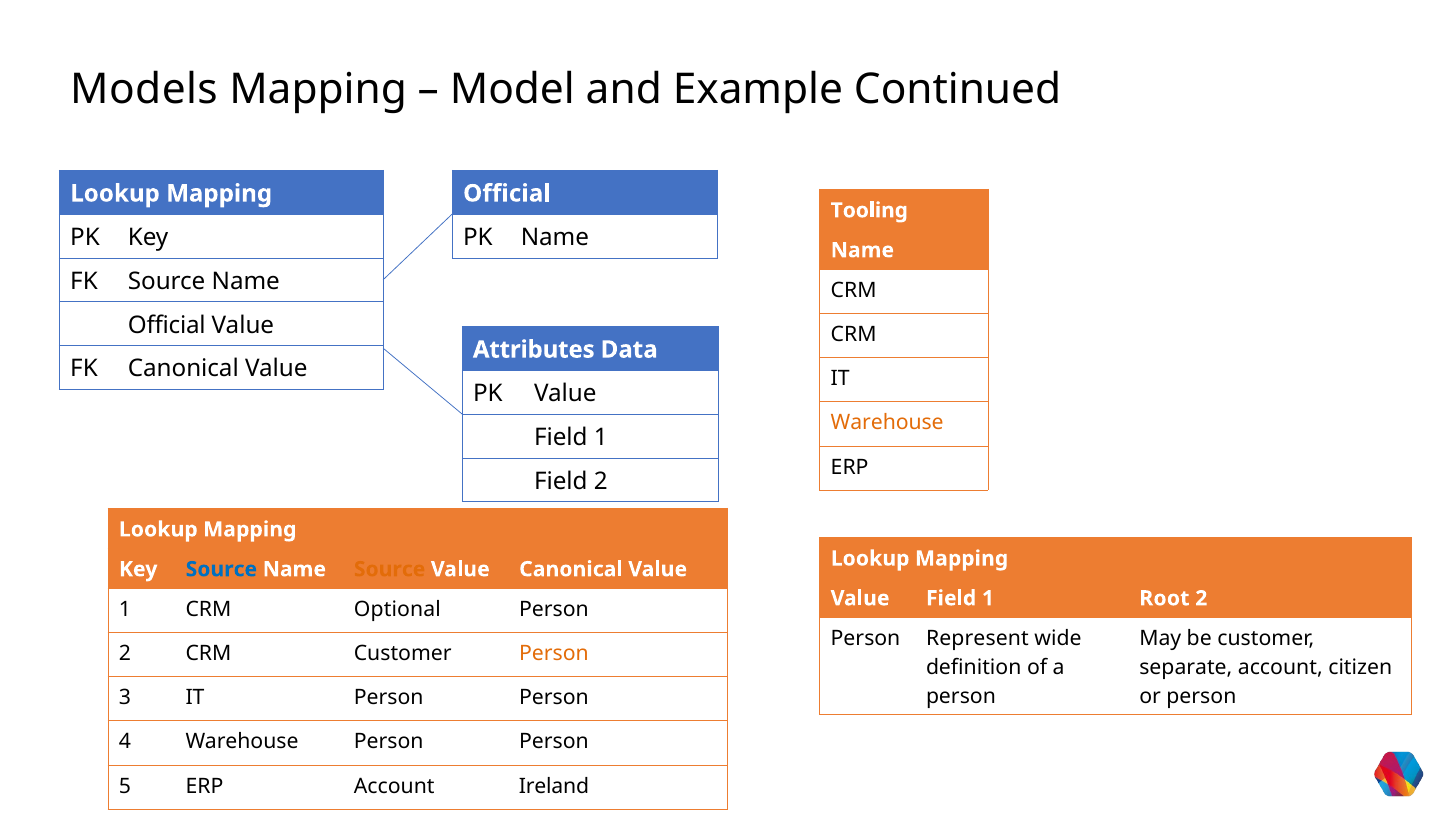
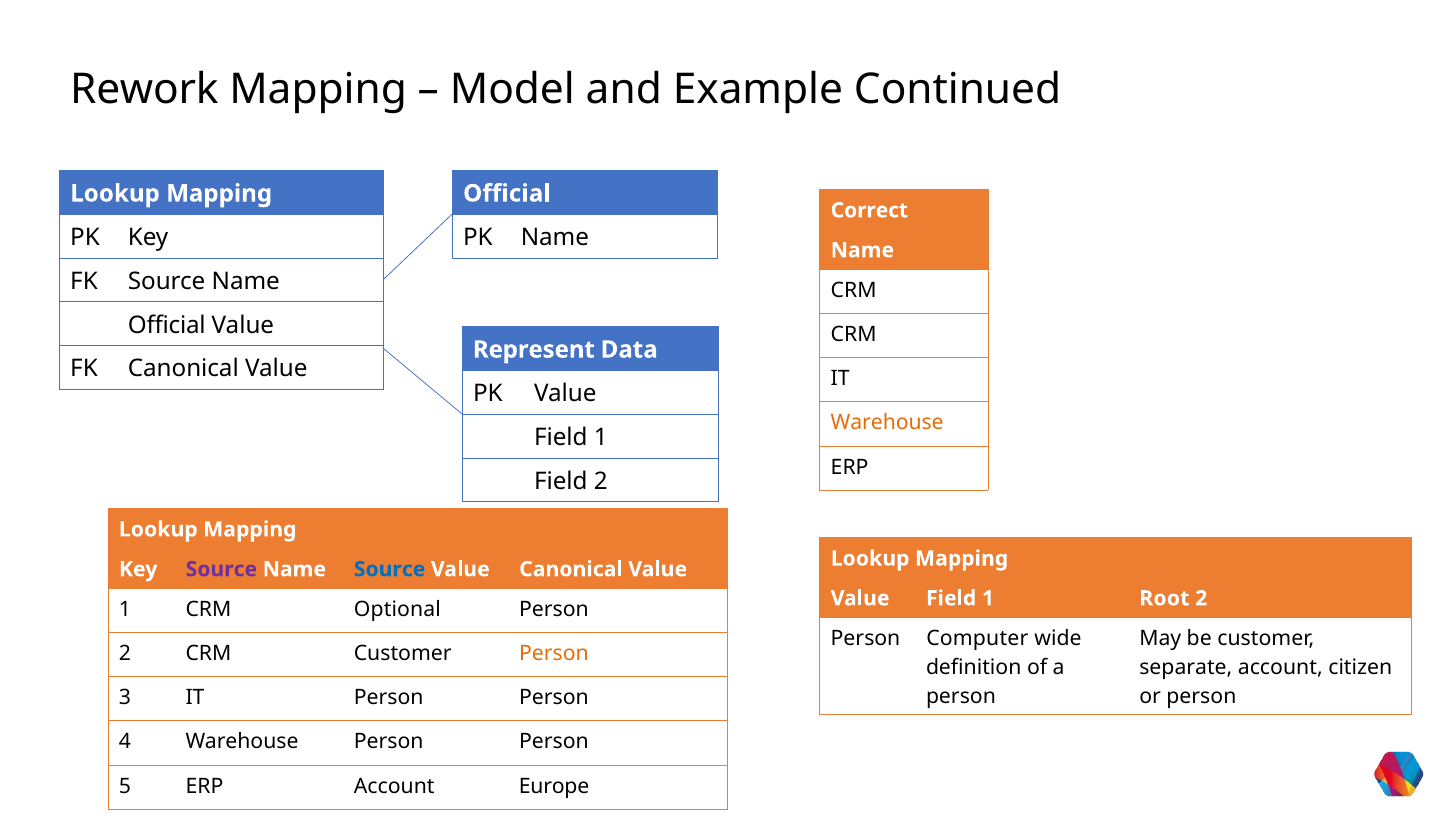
Models: Models -> Rework
Tooling: Tooling -> Correct
Attributes: Attributes -> Represent
Source at (221, 570) colour: blue -> purple
Source at (390, 570) colour: orange -> blue
Represent: Represent -> Computer
Ireland: Ireland -> Europe
